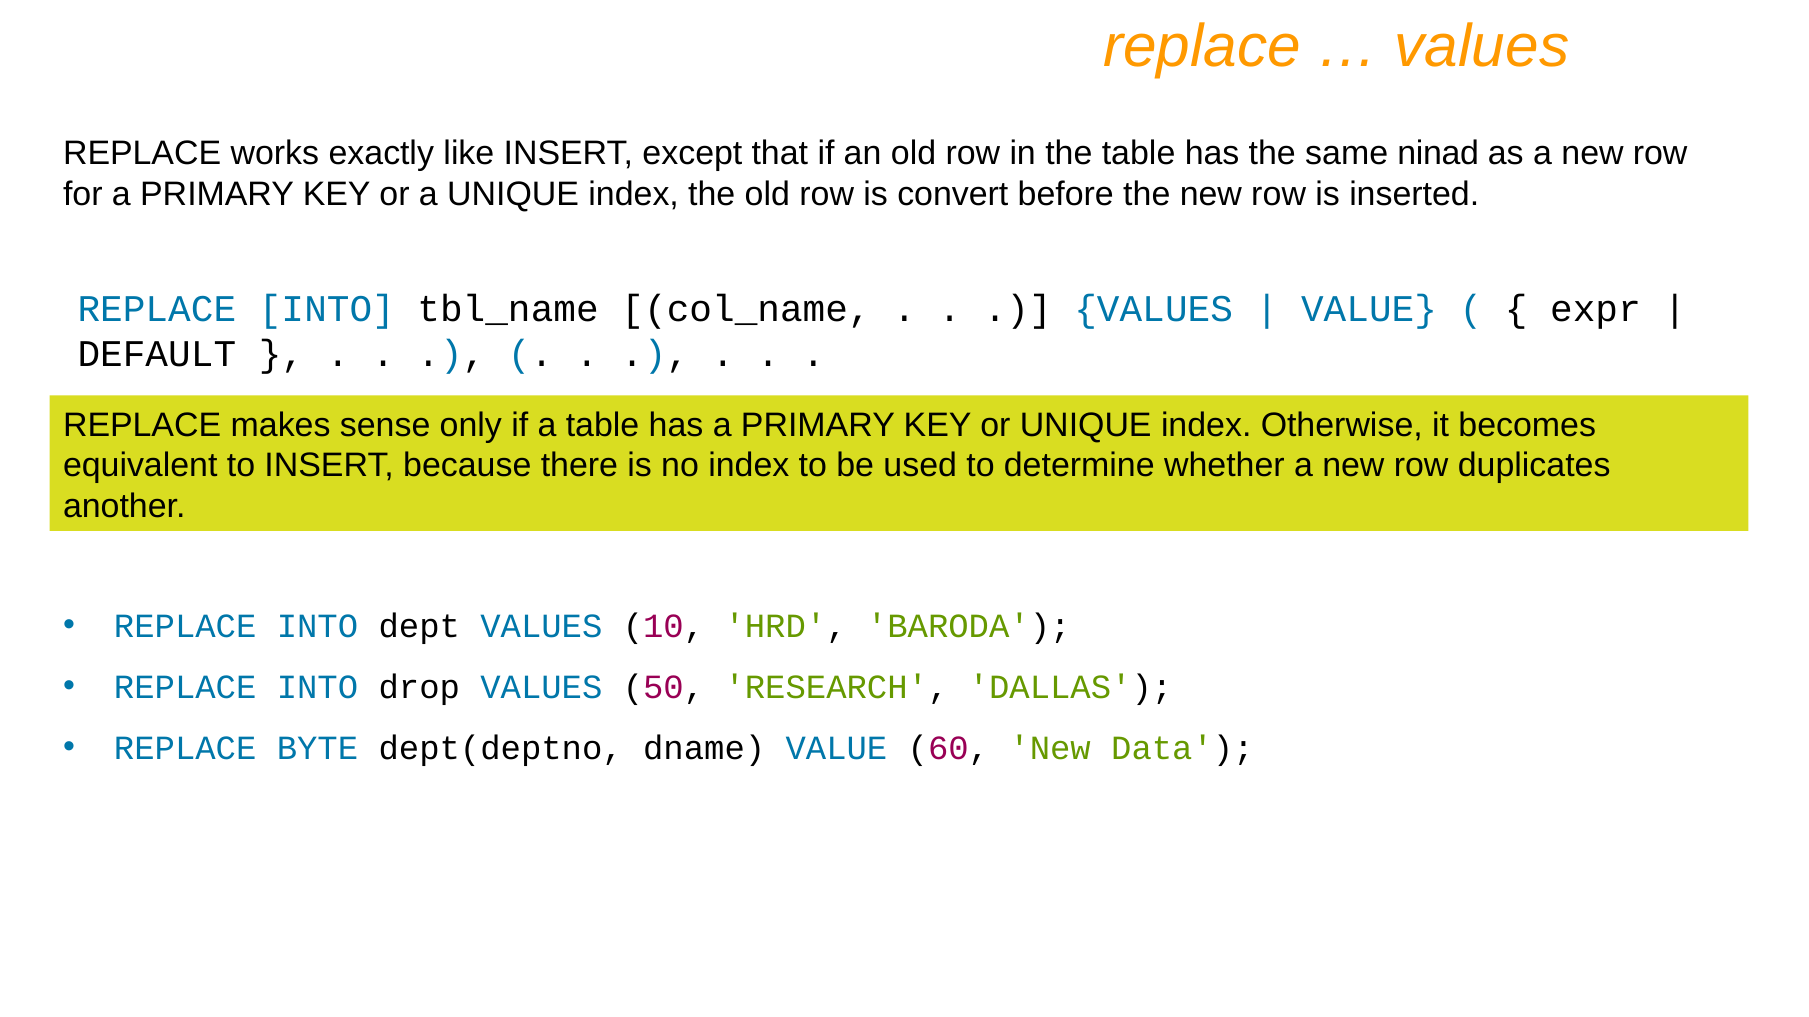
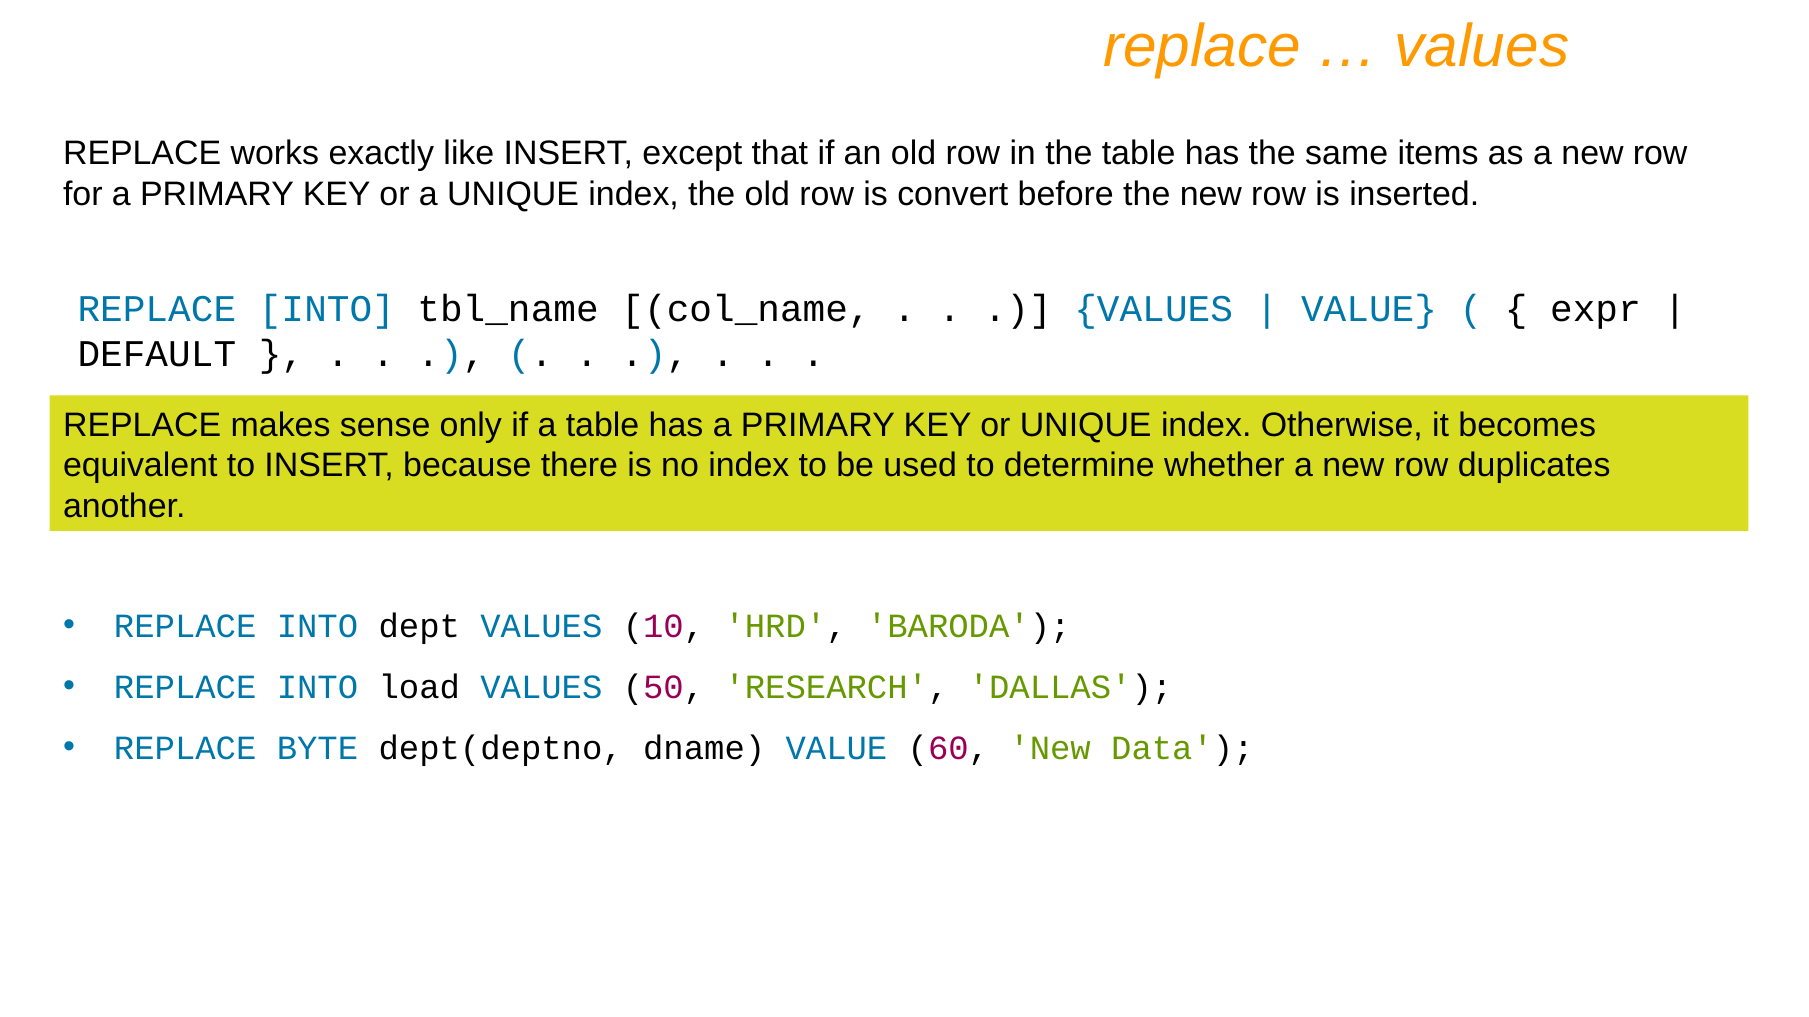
ninad: ninad -> items
drop: drop -> load
